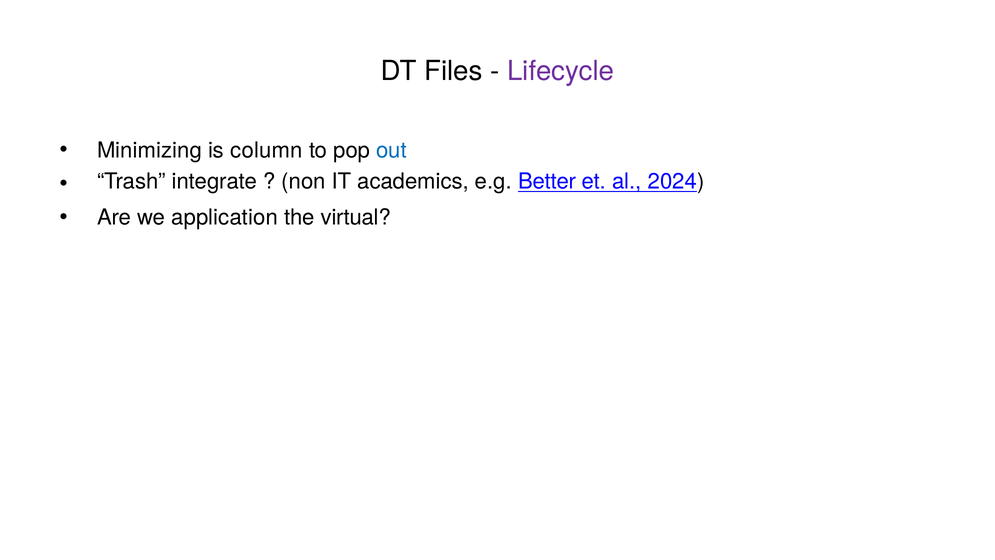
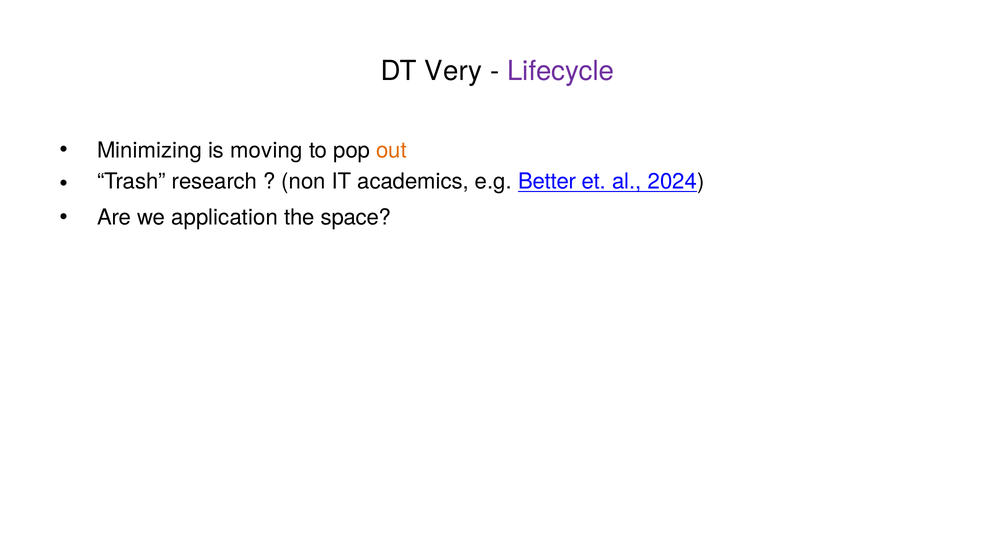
Files: Files -> Very
column: column -> moving
out colour: blue -> orange
integrate: integrate -> research
virtual: virtual -> space
